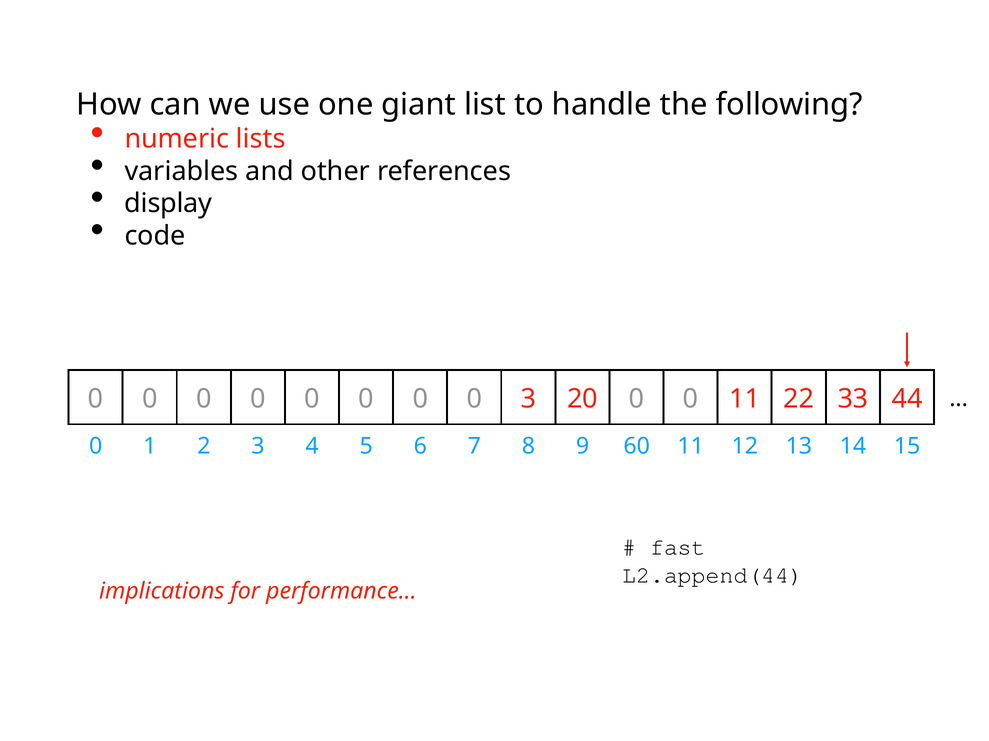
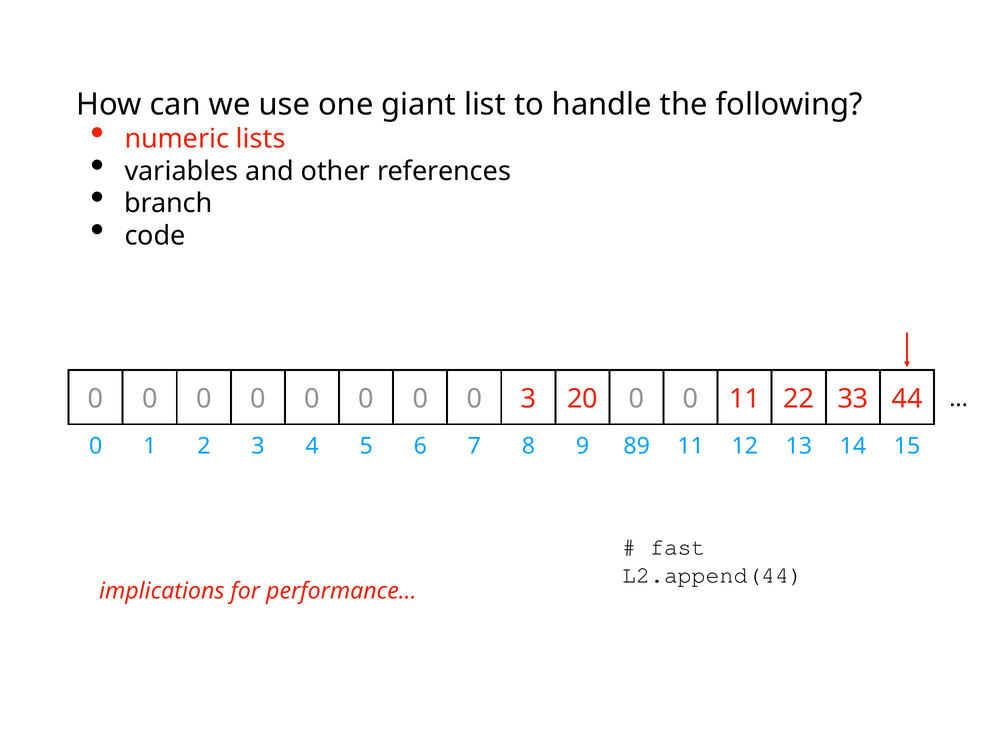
display: display -> branch
60: 60 -> 89
